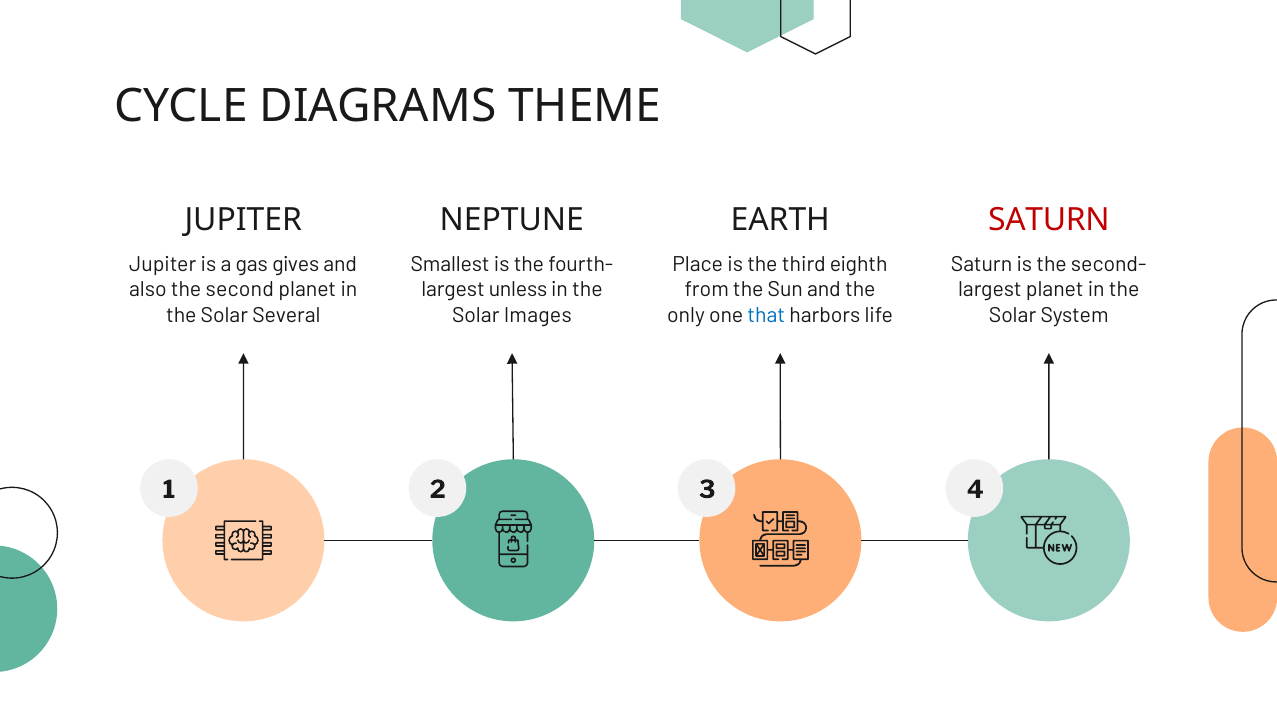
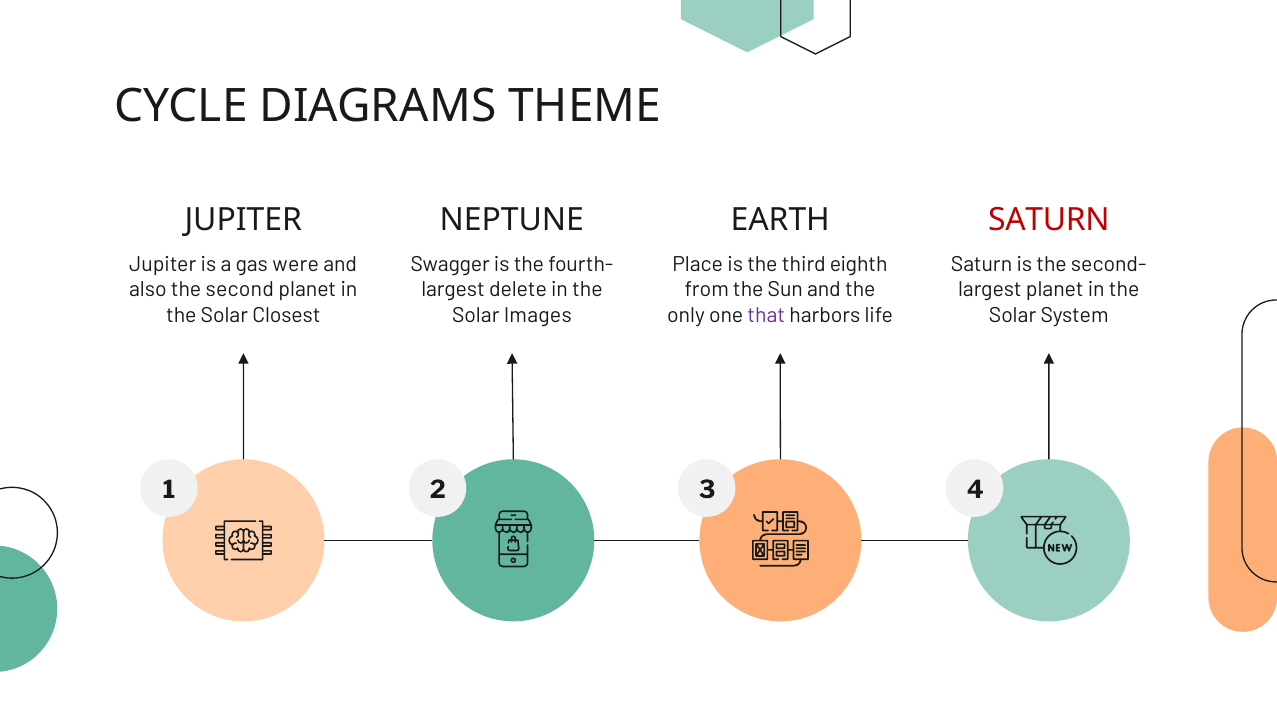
gives: gives -> were
Smallest: Smallest -> Swagger
unless: unless -> delete
Several: Several -> Closest
that colour: blue -> purple
